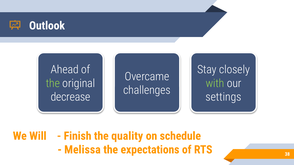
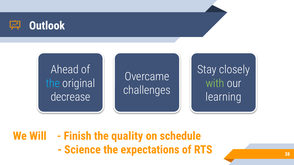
the at (53, 83) colour: light green -> light blue
settings: settings -> learning
Melissa: Melissa -> Science
